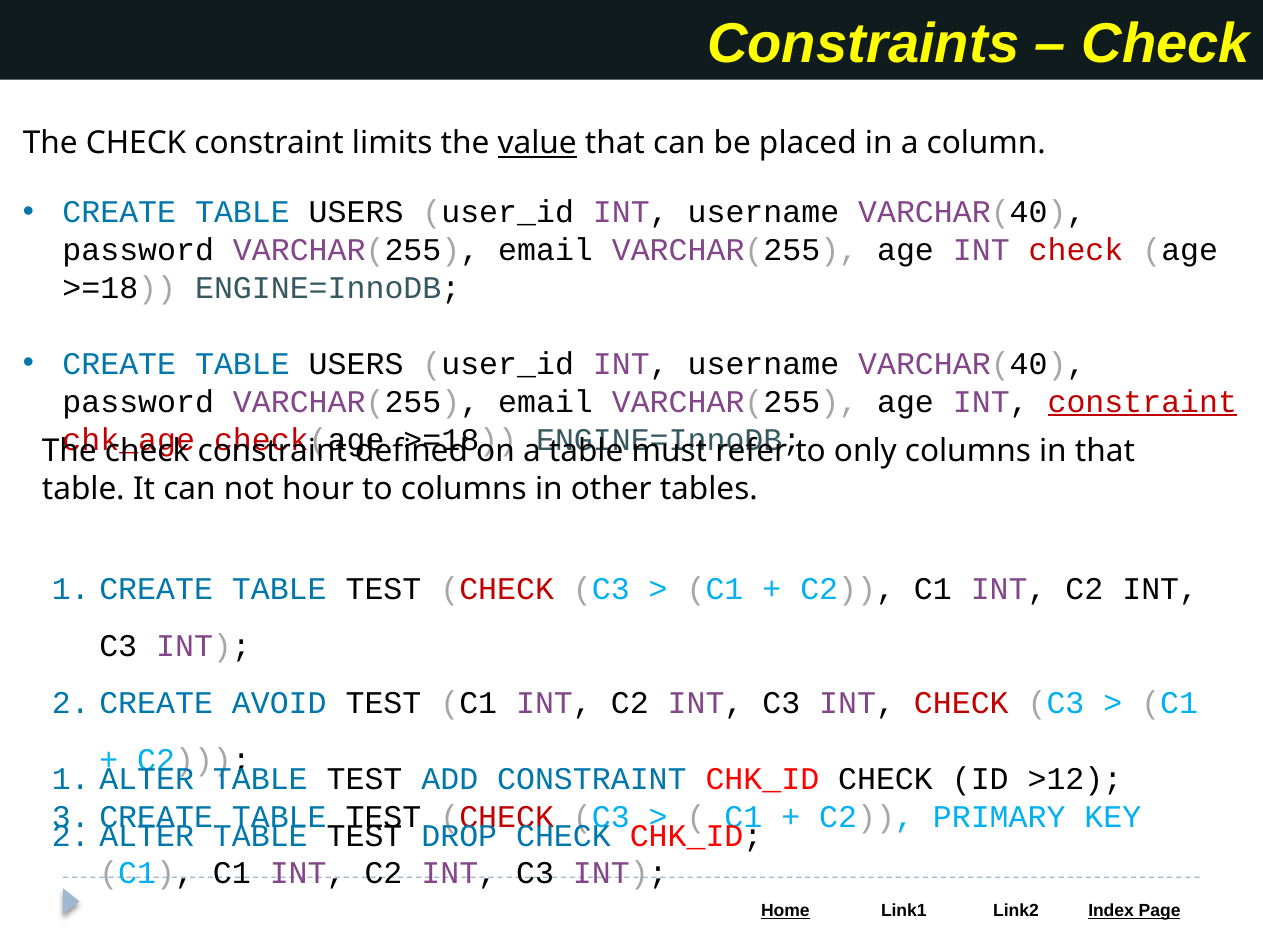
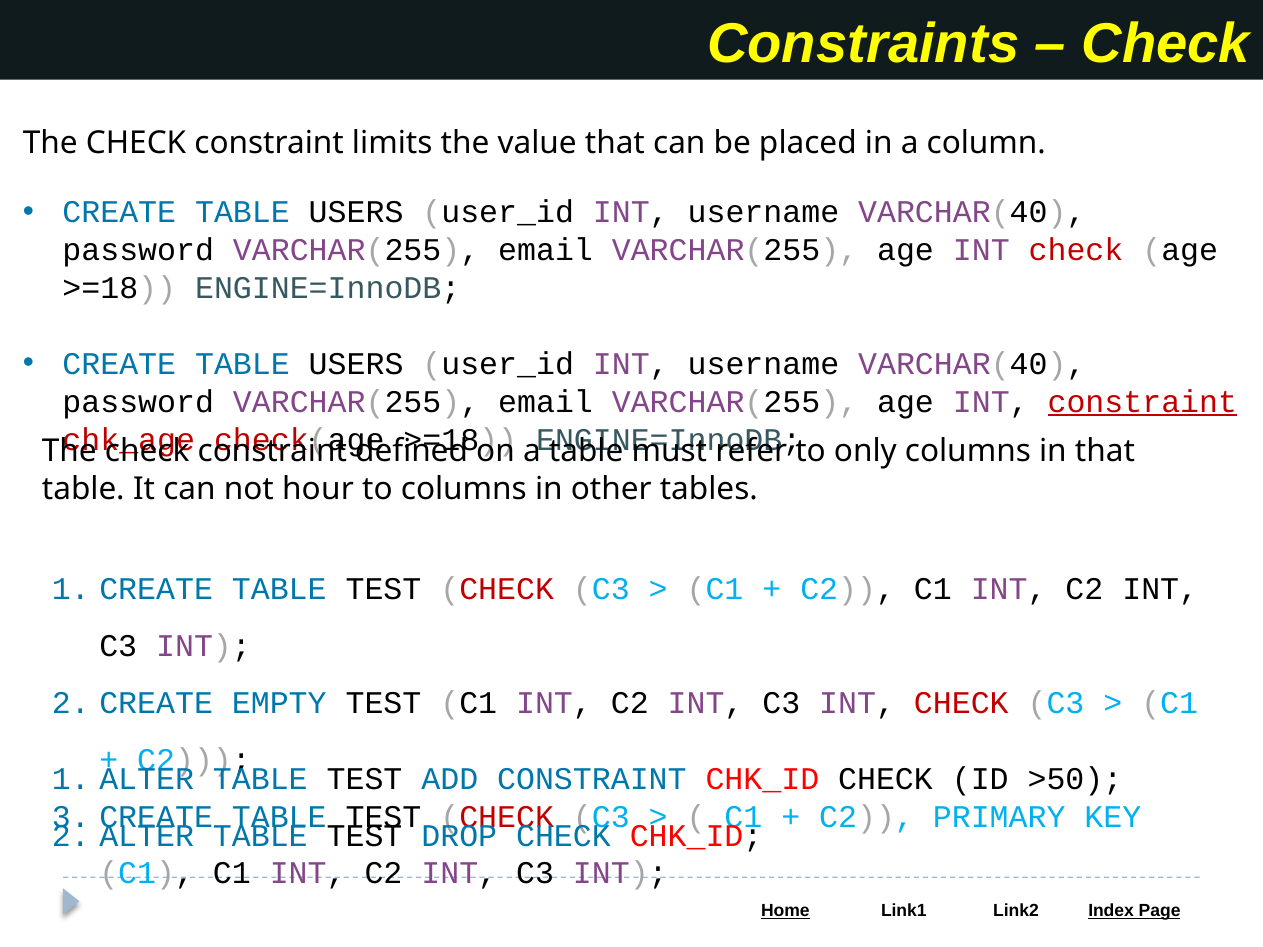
value underline: present -> none
AVOID: AVOID -> EMPTY
>12: >12 -> >50
